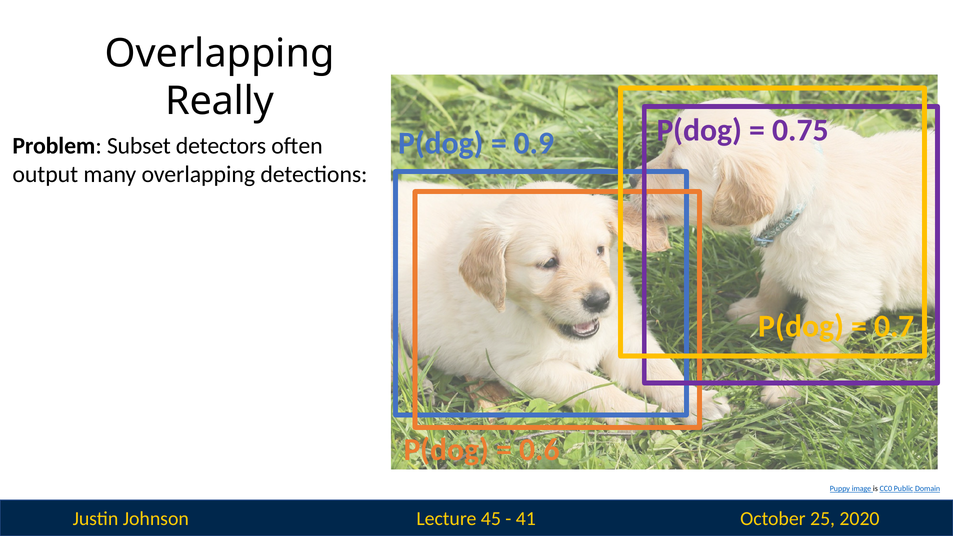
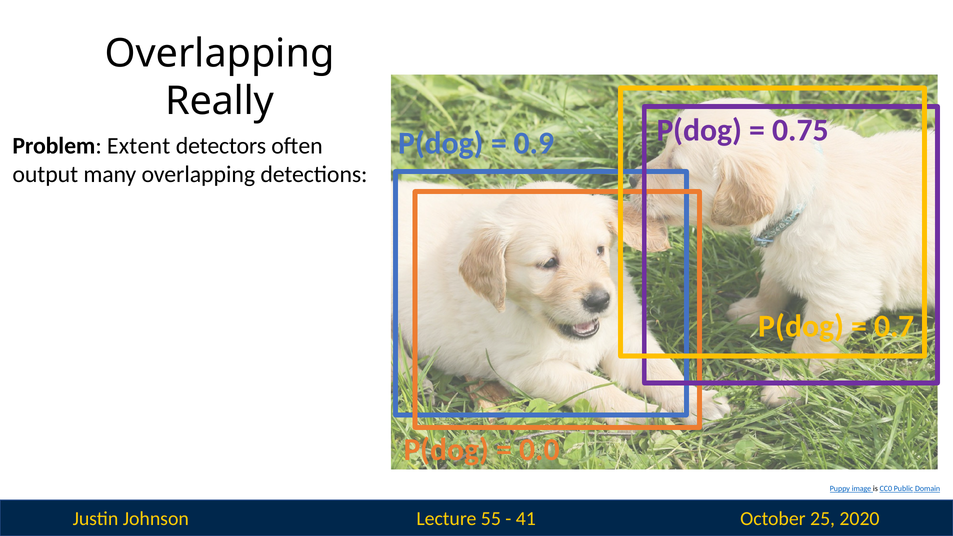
Subset: Subset -> Extent
0.6: 0.6 -> 0.0
45: 45 -> 55
